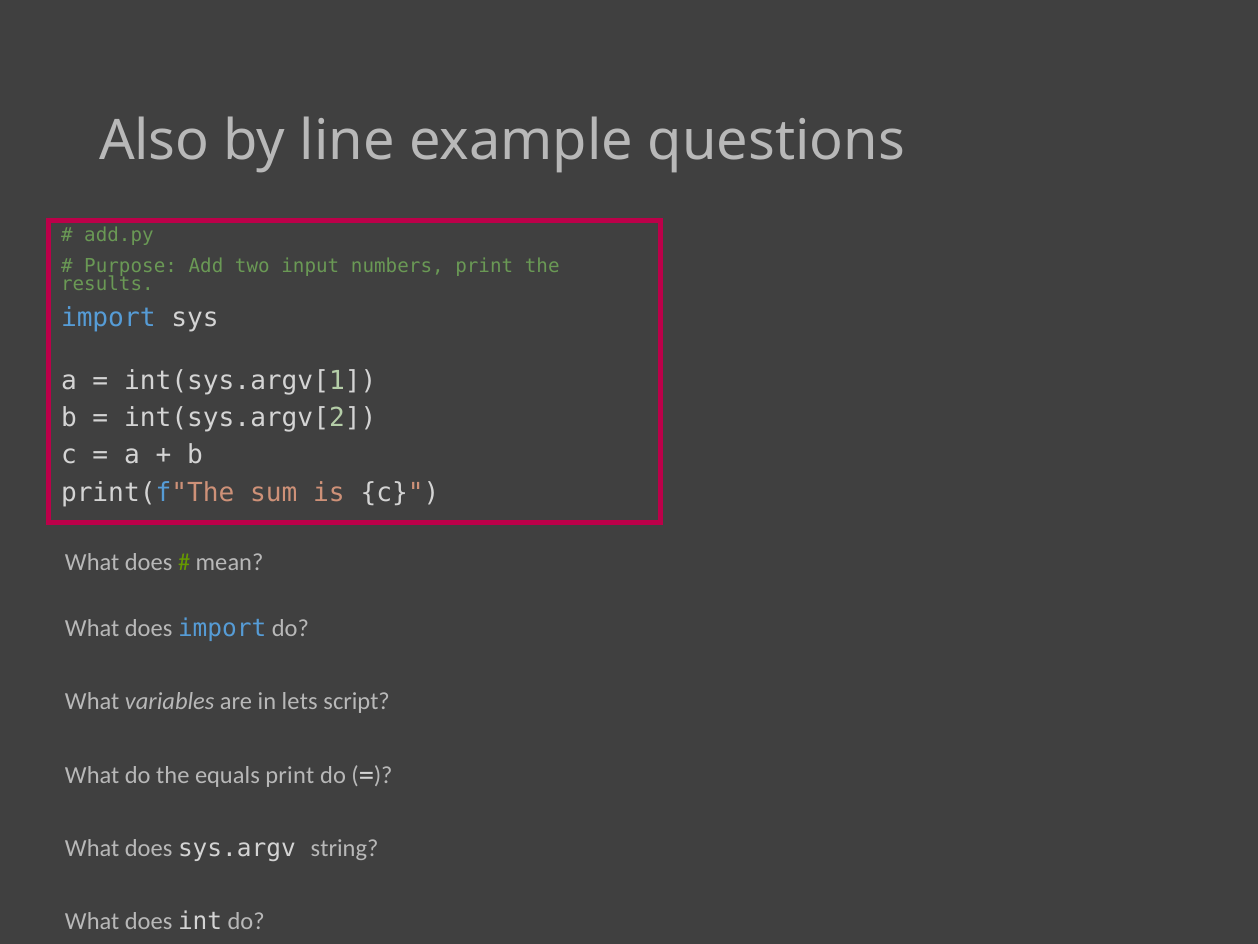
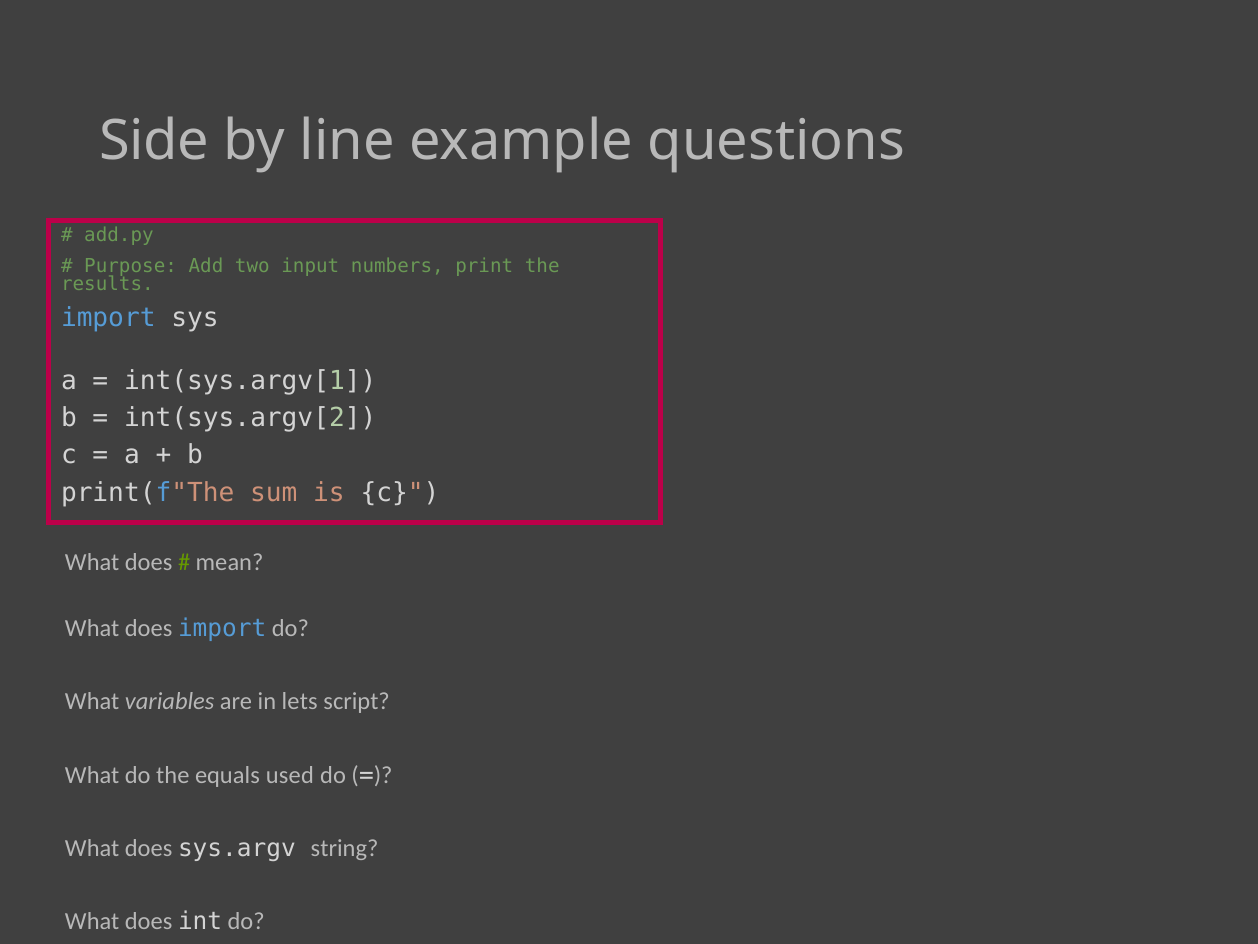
Also: Also -> Side
equals print: print -> used
